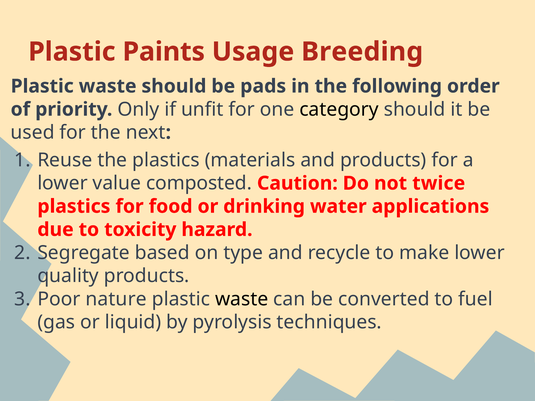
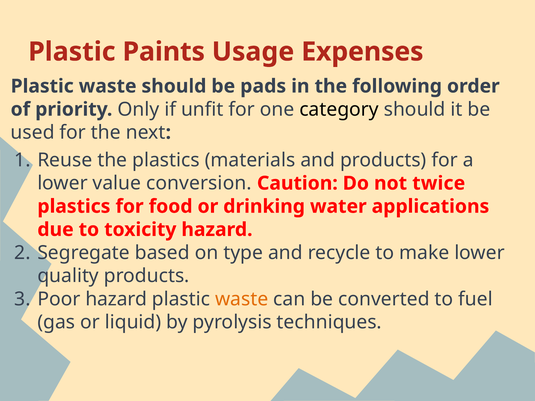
Breeding: Breeding -> Expenses
composted: composted -> conversion
Poor nature: nature -> hazard
waste at (242, 299) colour: black -> orange
